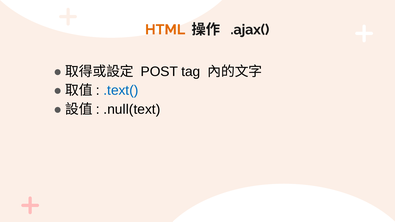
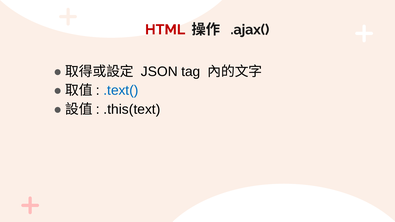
HTML colour: orange -> red
POST: POST -> JSON
.null(text: .null(text -> .this(text
